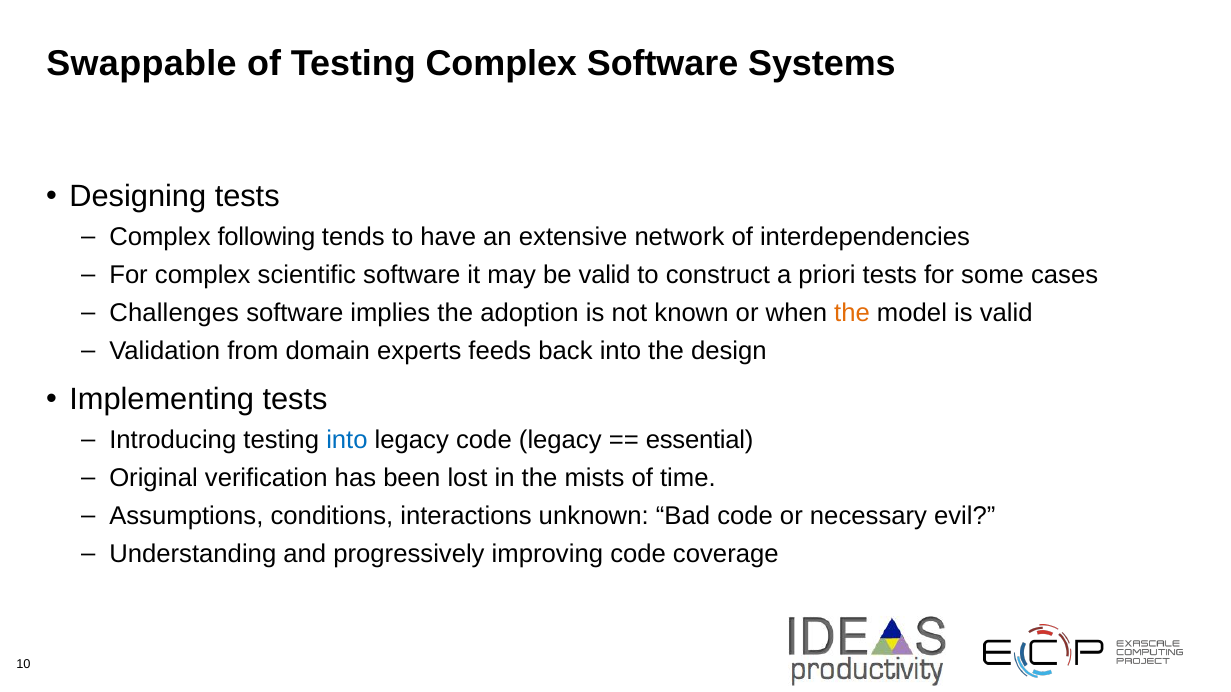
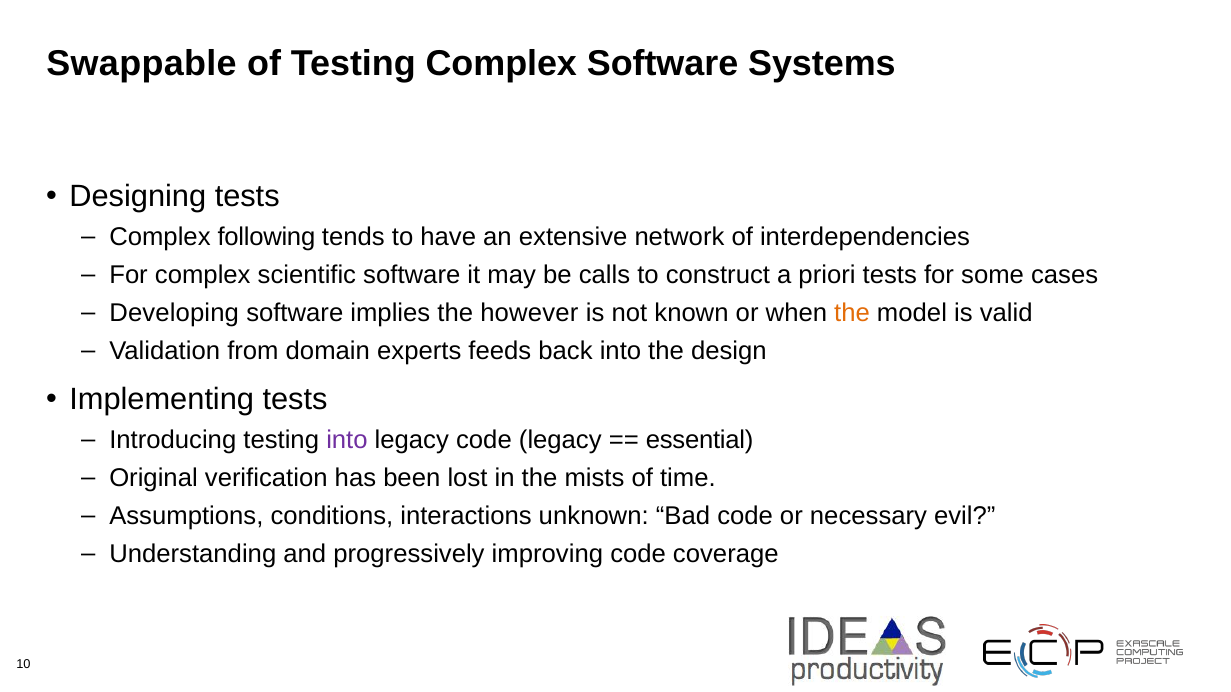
be valid: valid -> calls
Challenges: Challenges -> Developing
adoption: adoption -> however
into at (347, 440) colour: blue -> purple
